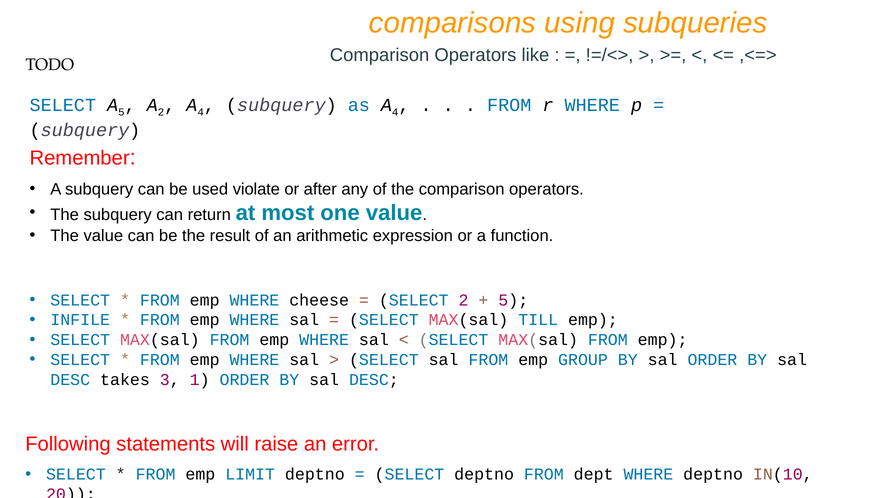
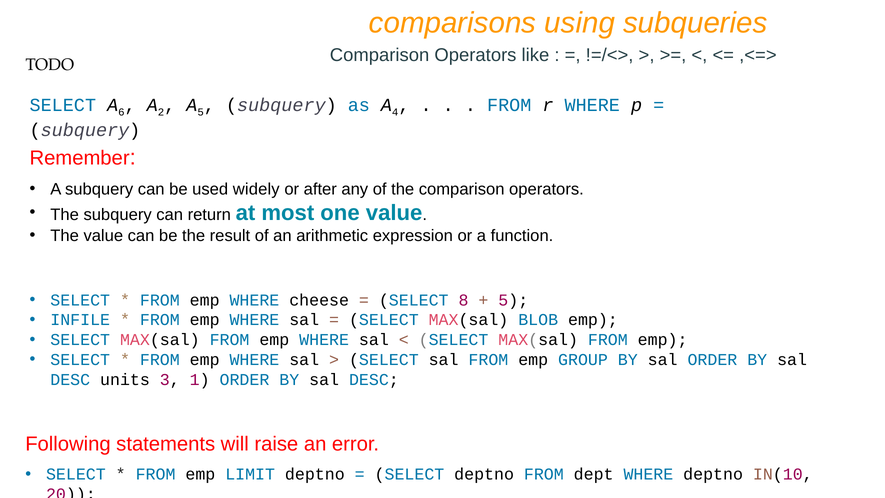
A 5: 5 -> 6
4 at (201, 112): 4 -> 5
violate: violate -> widely
SELECT 2: 2 -> 8
TILL: TILL -> BLOB
takes: takes -> units
